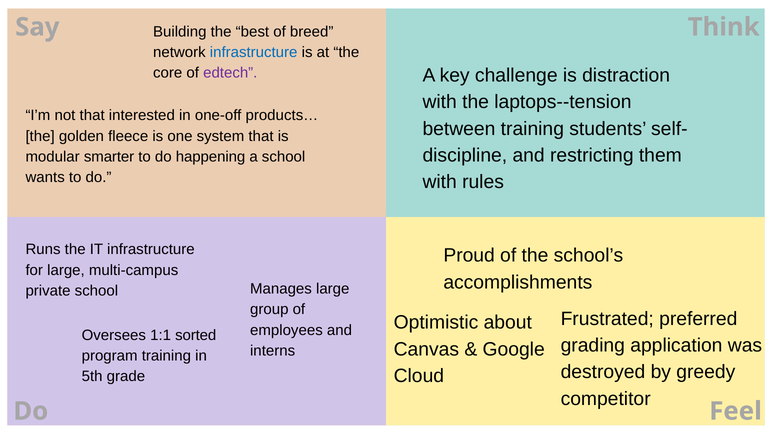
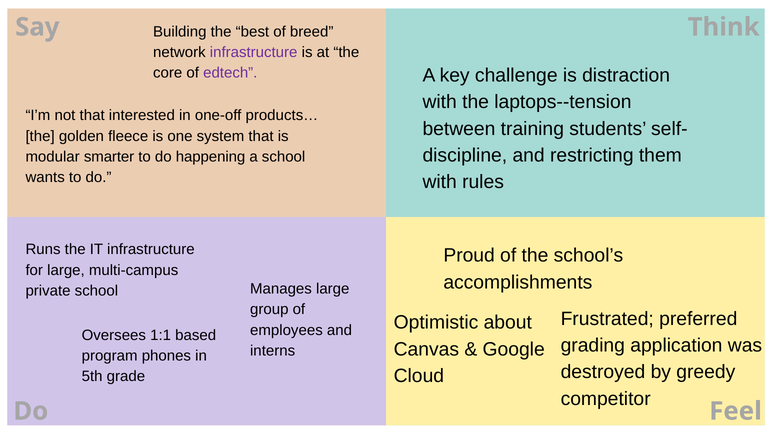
infrastructure at (254, 52) colour: blue -> purple
sorted: sorted -> based
program training: training -> phones
